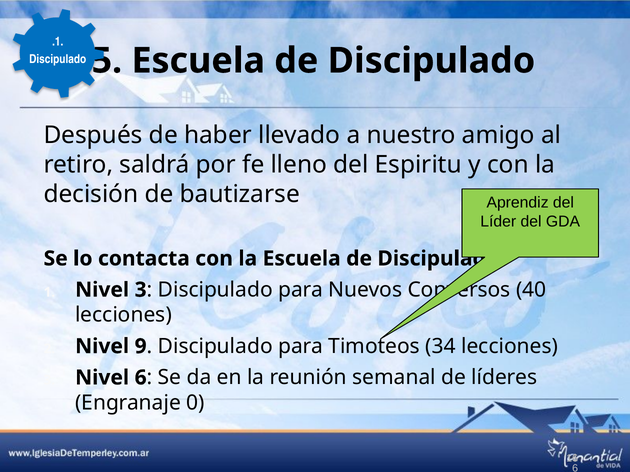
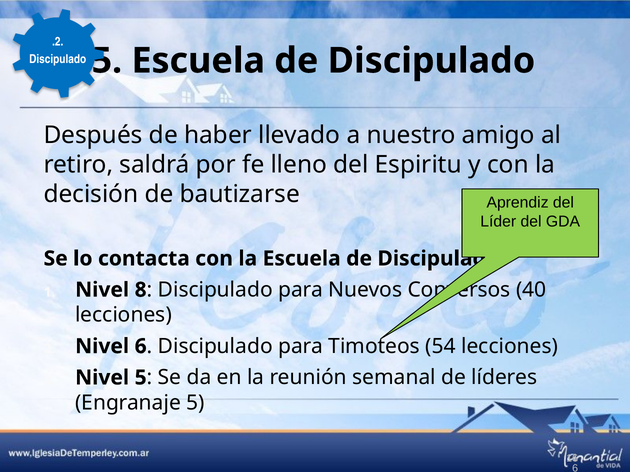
.1: .1 -> .2
Nivel 3: 3 -> 8
Nivel 9: 9 -> 6
34: 34 -> 54
Nivel 6: 6 -> 5
Engranaje 0: 0 -> 5
